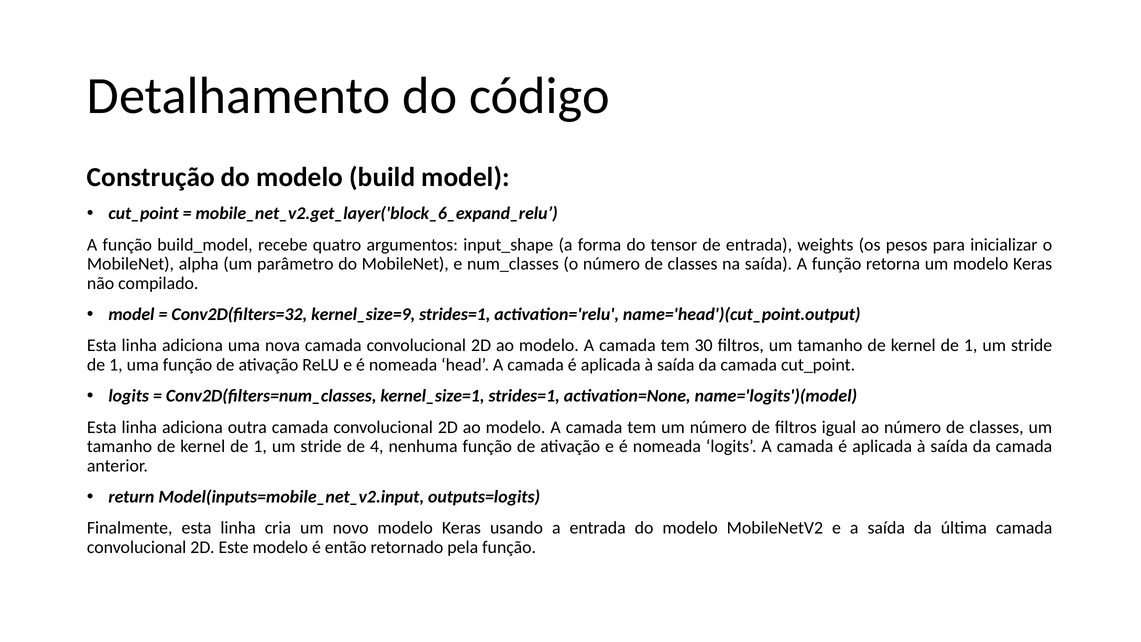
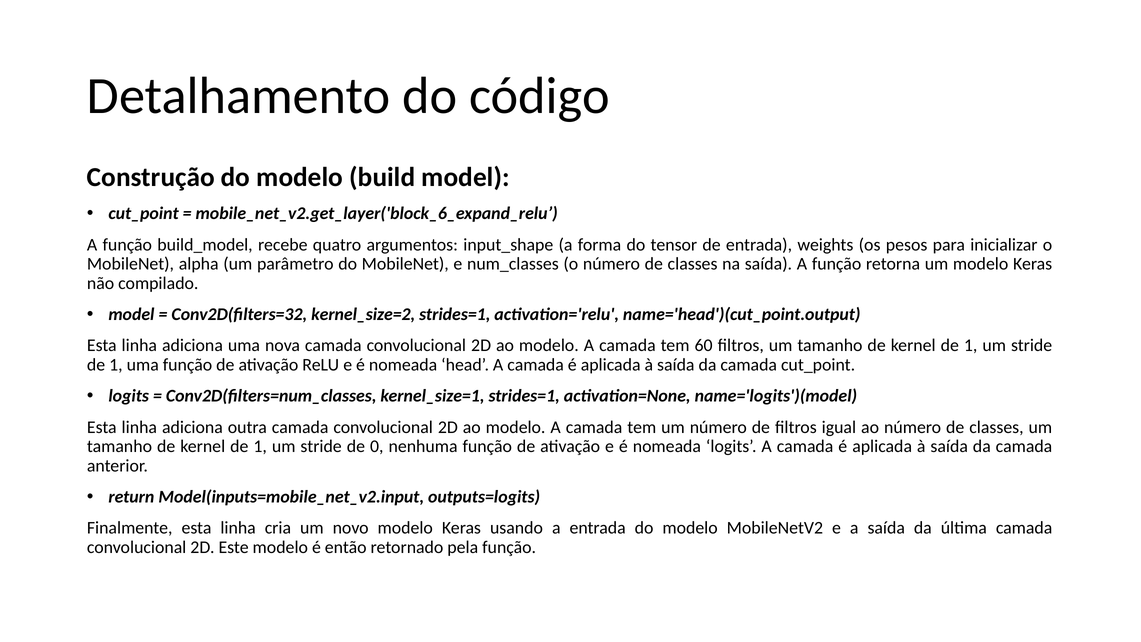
kernel_size=9: kernel_size=9 -> kernel_size=2
30: 30 -> 60
4: 4 -> 0
